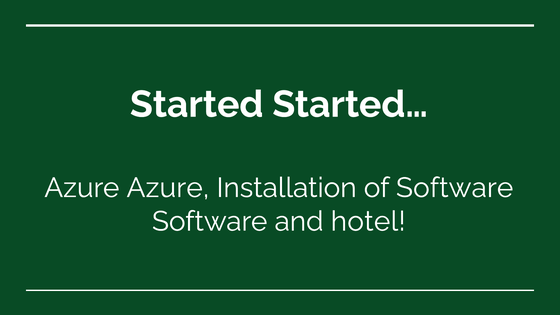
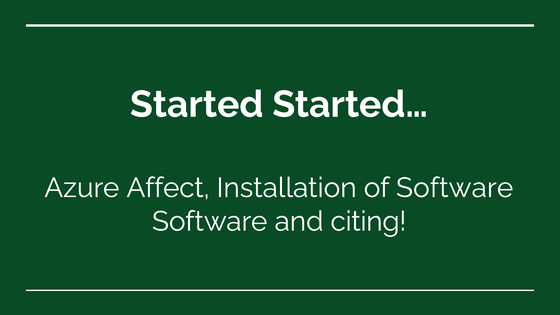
Azure Azure: Azure -> Affect
hotel: hotel -> citing
